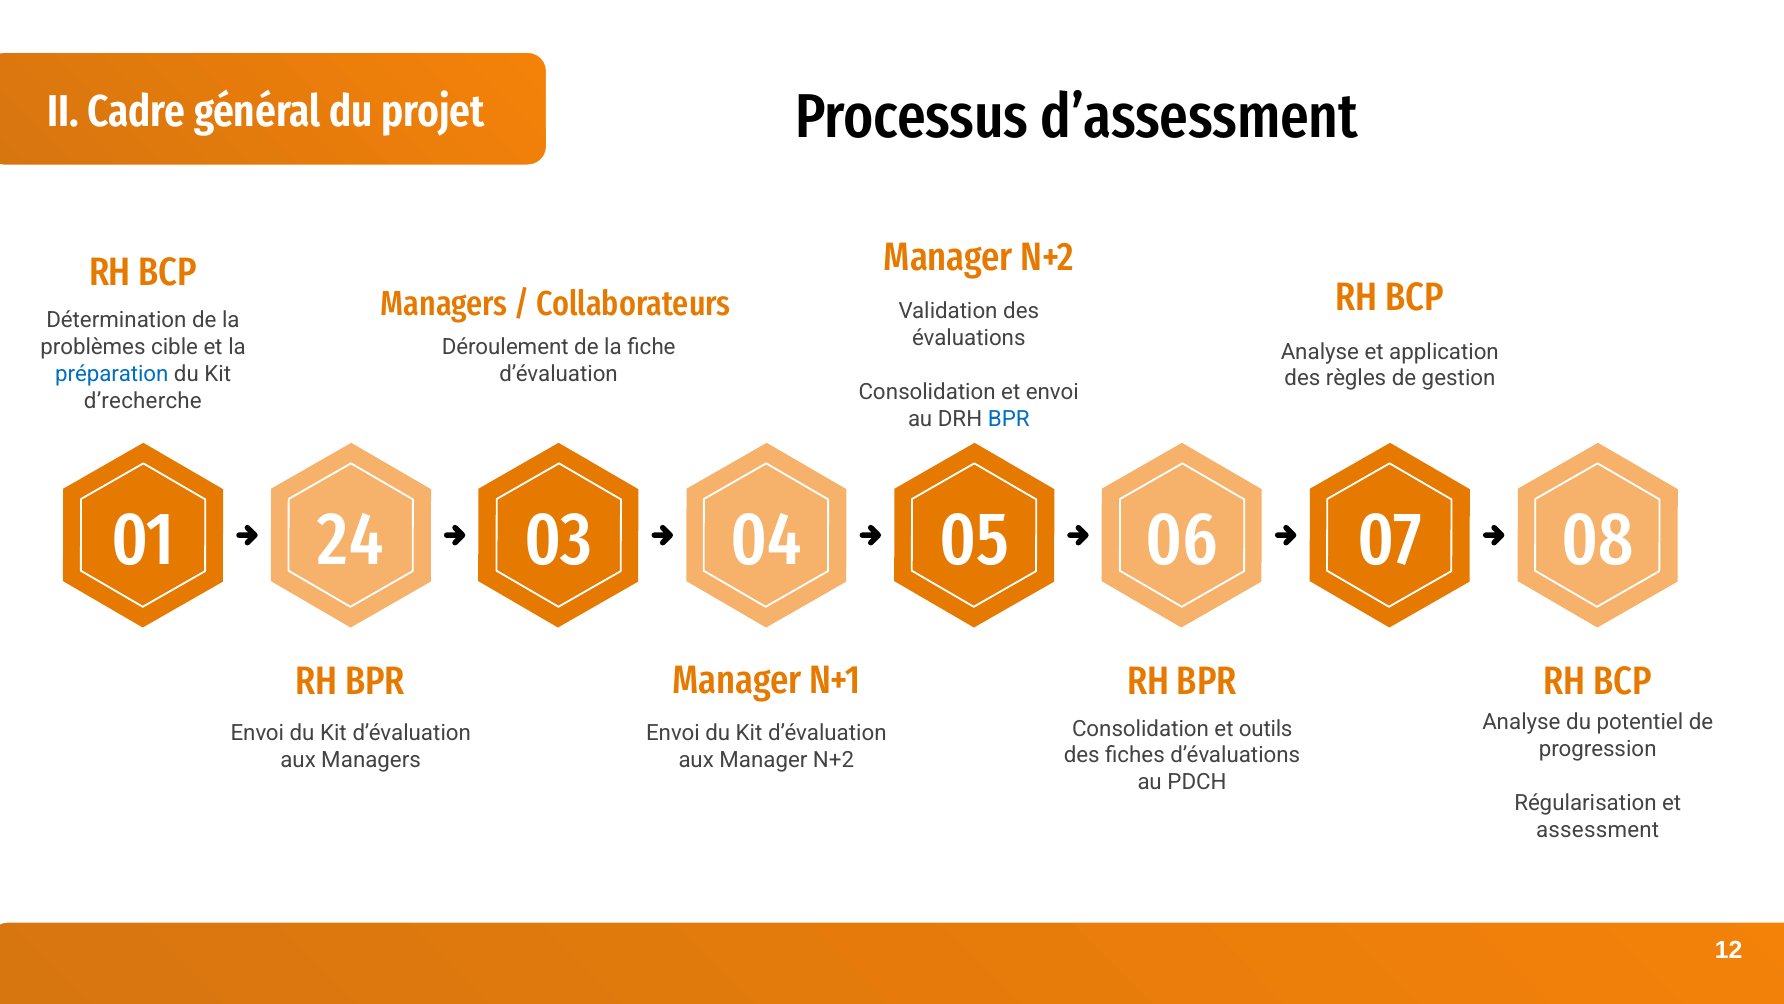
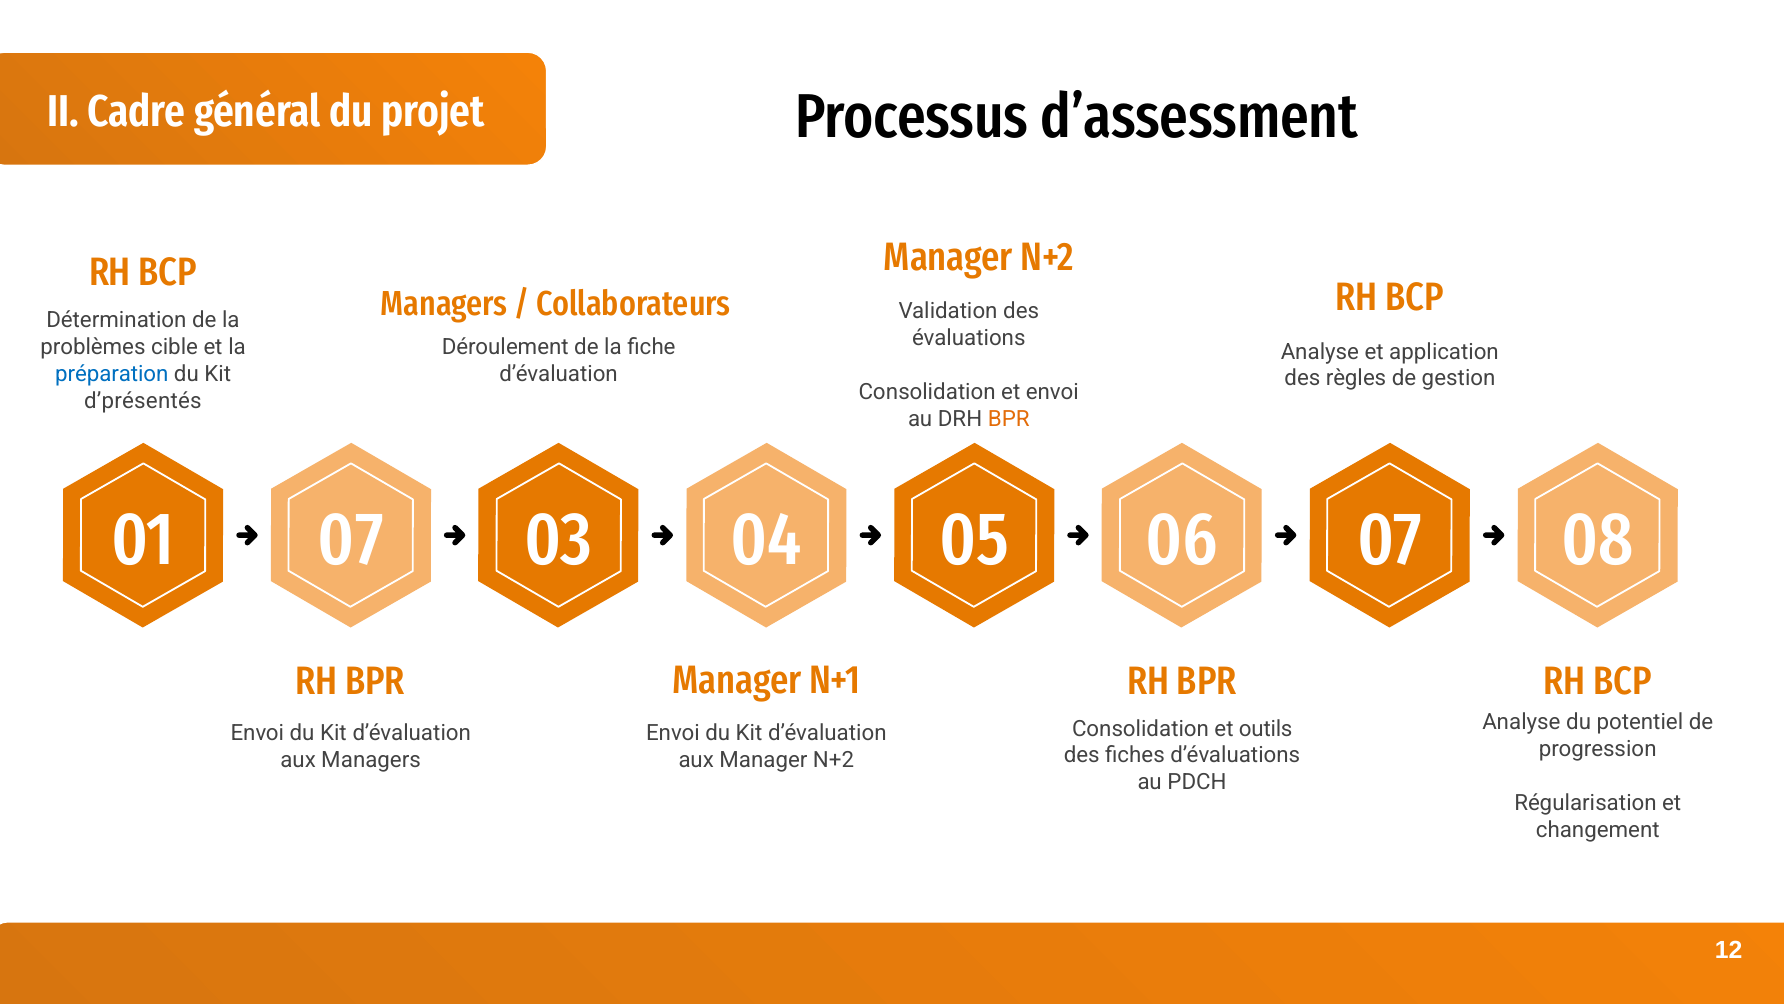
d’recherche: d’recherche -> d’présentés
BPR at (1009, 419) colour: blue -> orange
01 24: 24 -> 07
assessment: assessment -> changement
